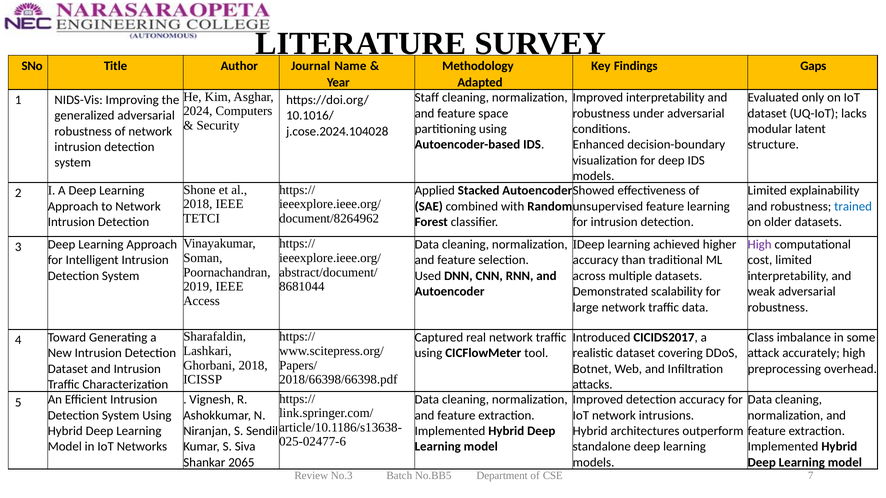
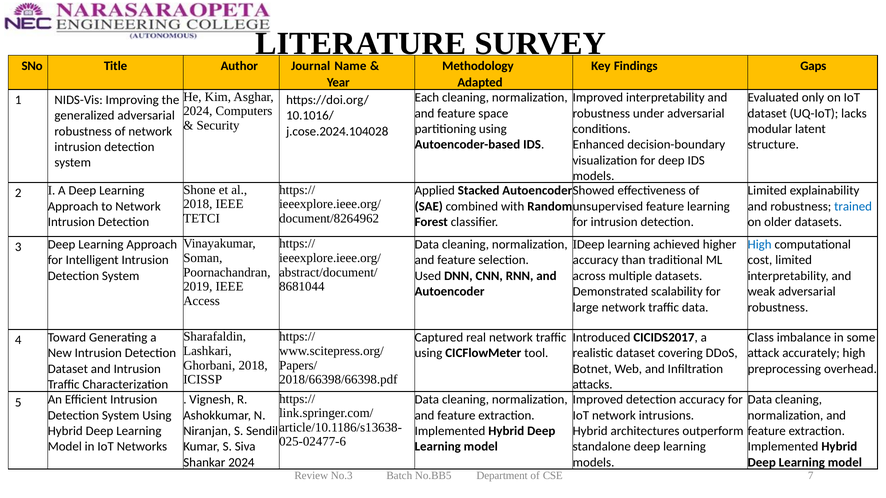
Staff: Staff -> Each
High at (760, 245) colour: purple -> blue
Shankar 2065: 2065 -> 2024
